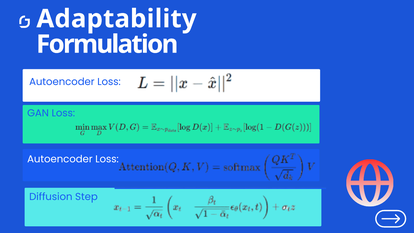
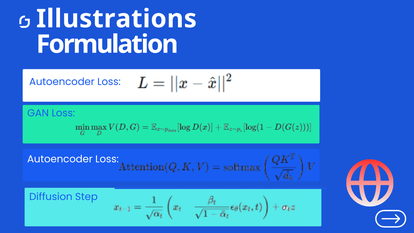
Adaptability: Adaptability -> Illustrations
